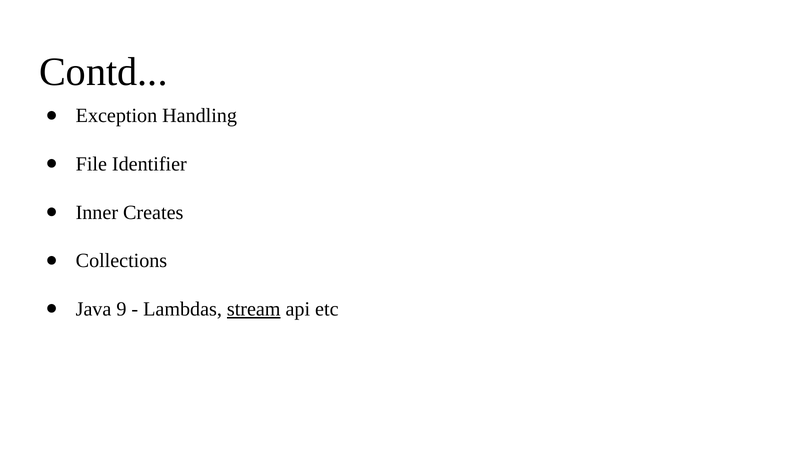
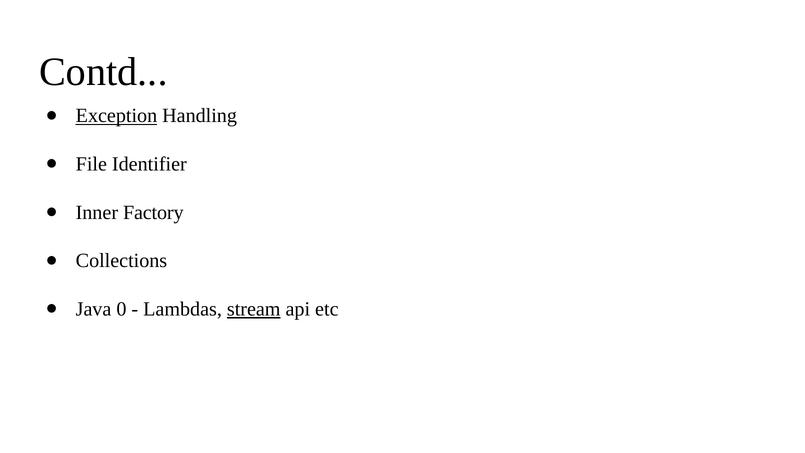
Exception underline: none -> present
Creates: Creates -> Factory
9: 9 -> 0
